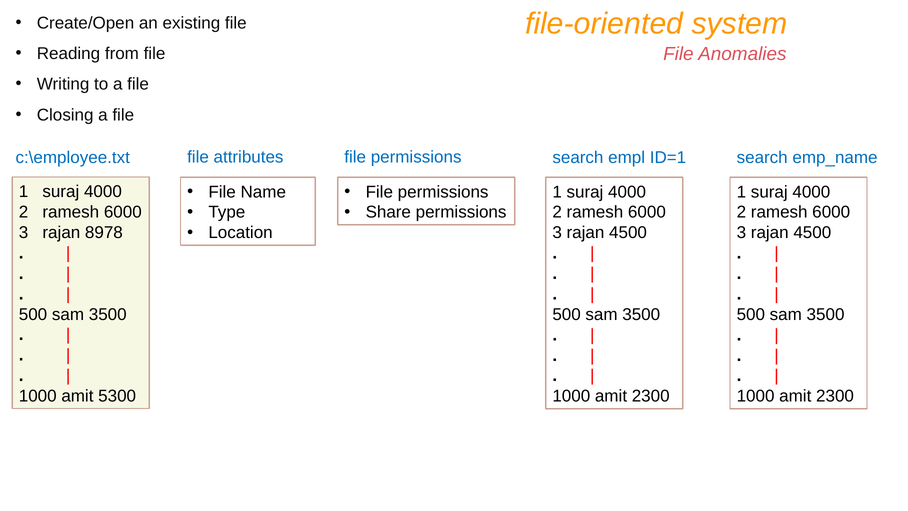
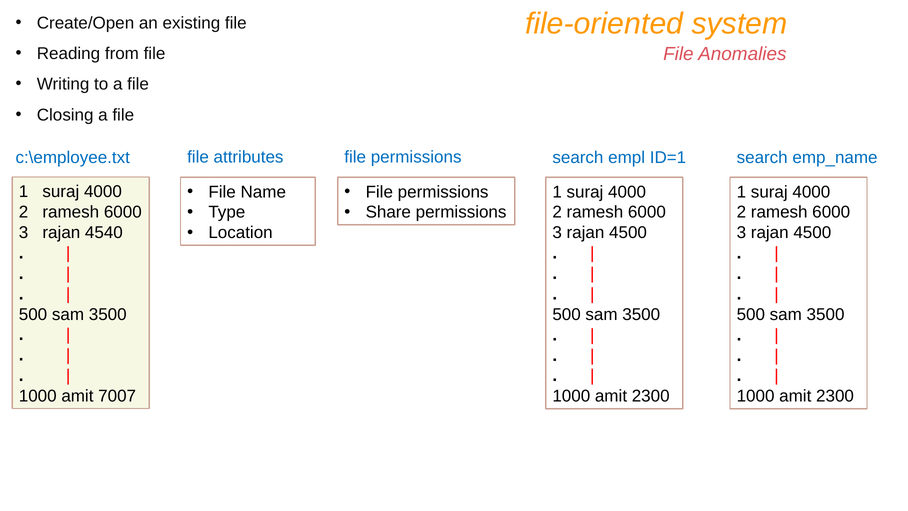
8978: 8978 -> 4540
5300: 5300 -> 7007
